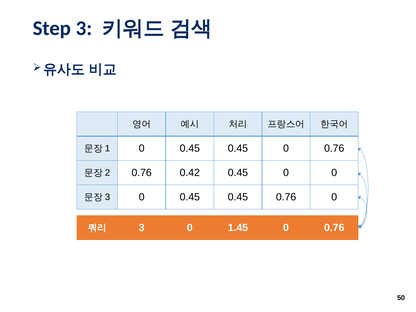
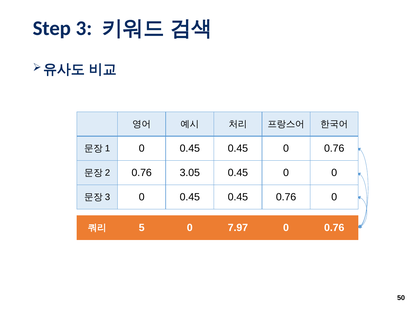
0.42: 0.42 -> 3.05
3 at (142, 228): 3 -> 5
1.45: 1.45 -> 7.97
